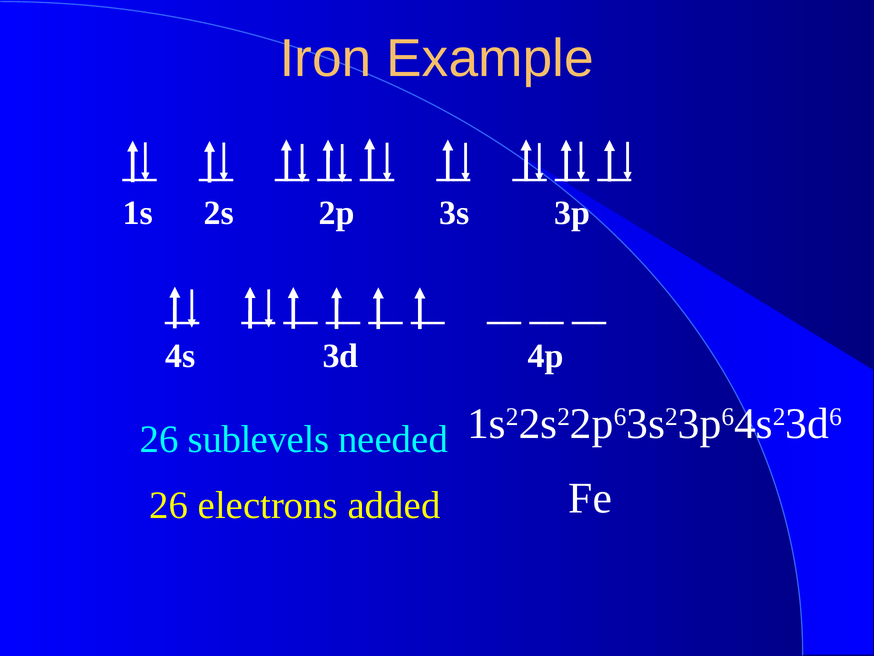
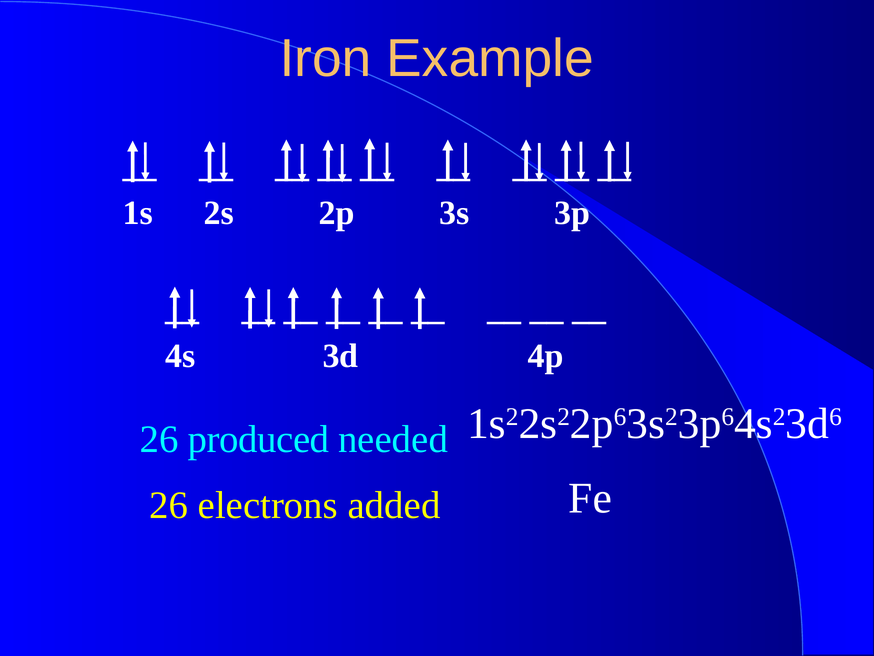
sublevels: sublevels -> produced
